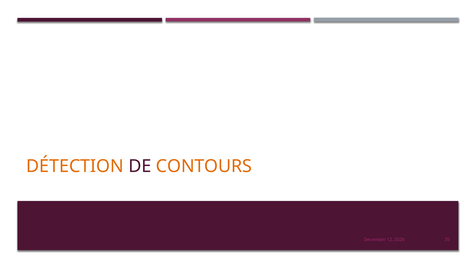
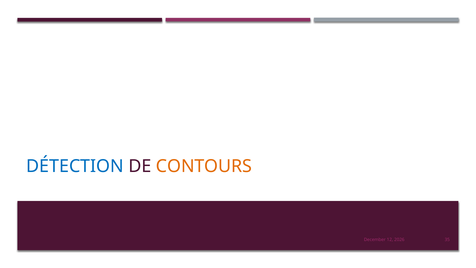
DÉTECTION colour: orange -> blue
